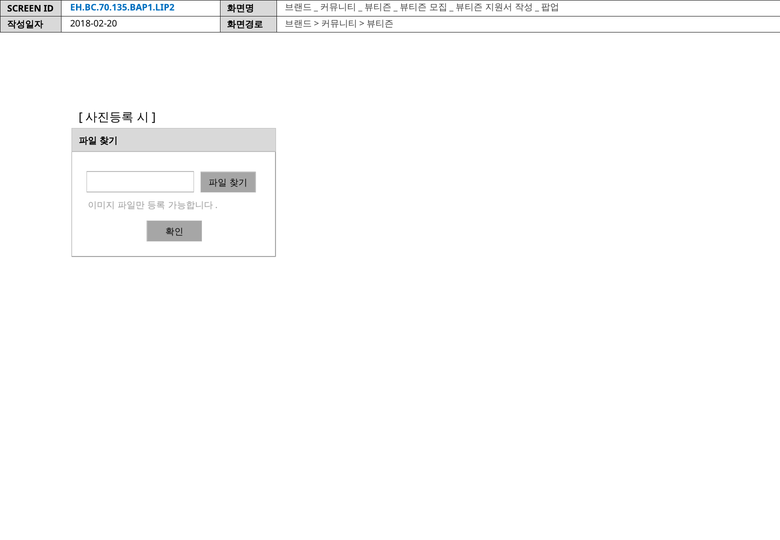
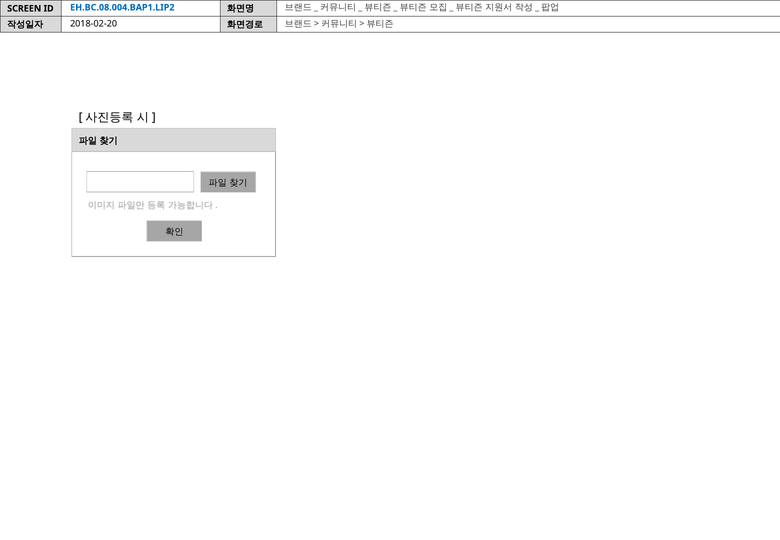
EH.BC.70.135.BAP1.LIP2: EH.BC.70.135.BAP1.LIP2 -> EH.BC.08.004.BAP1.LIP2
